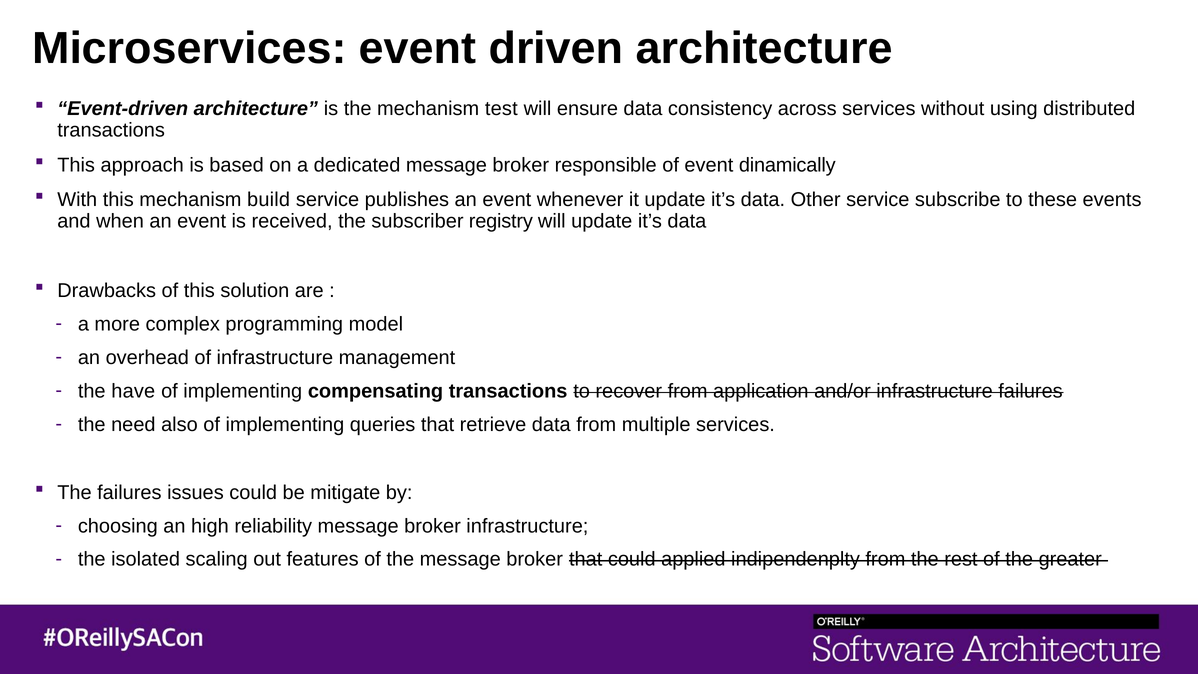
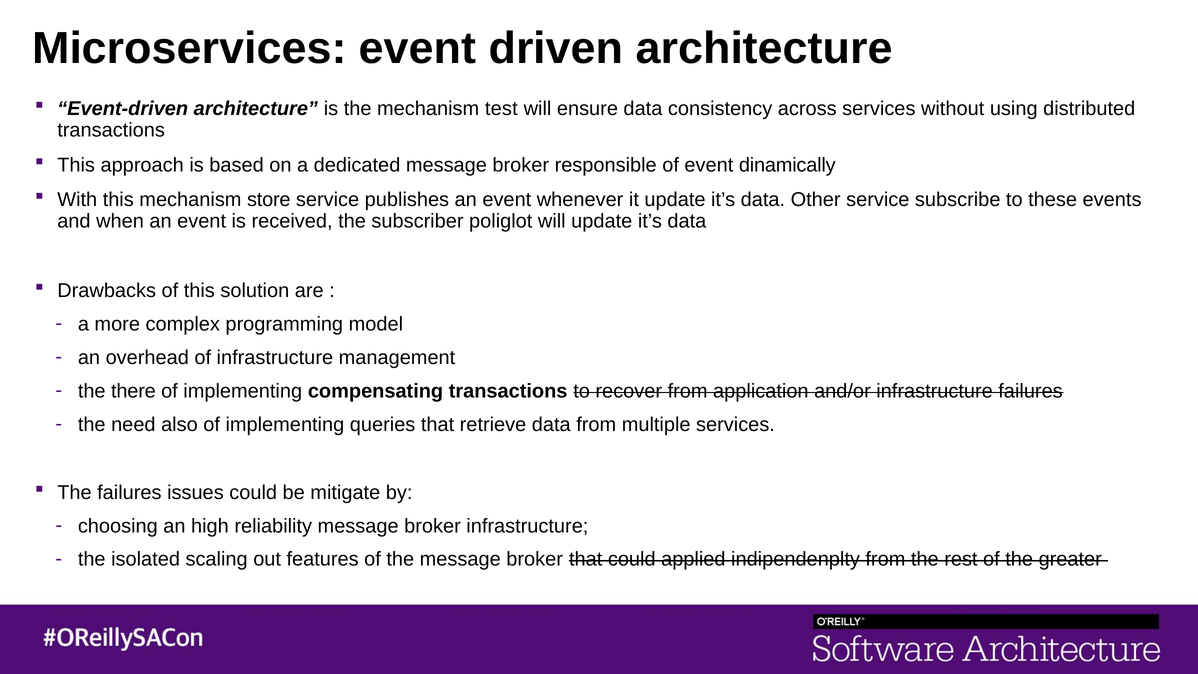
build: build -> store
registry: registry -> poliglot
have: have -> there
